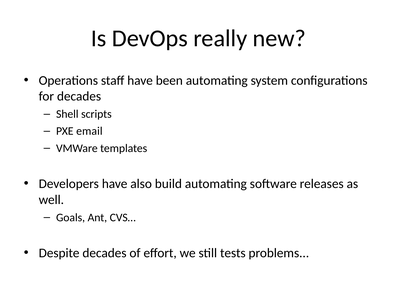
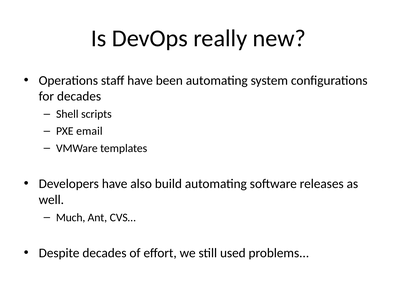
Goals: Goals -> Much
tests: tests -> used
